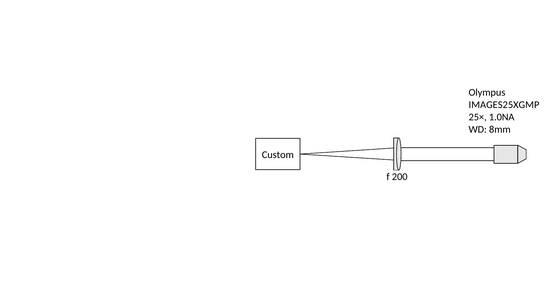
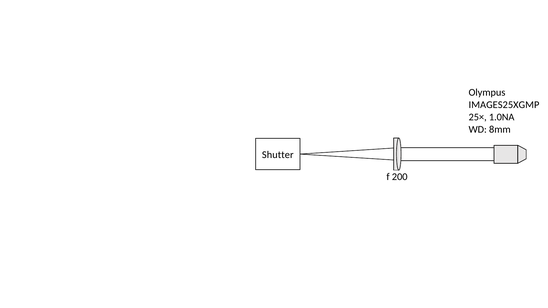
Custom: Custom -> Shutter
